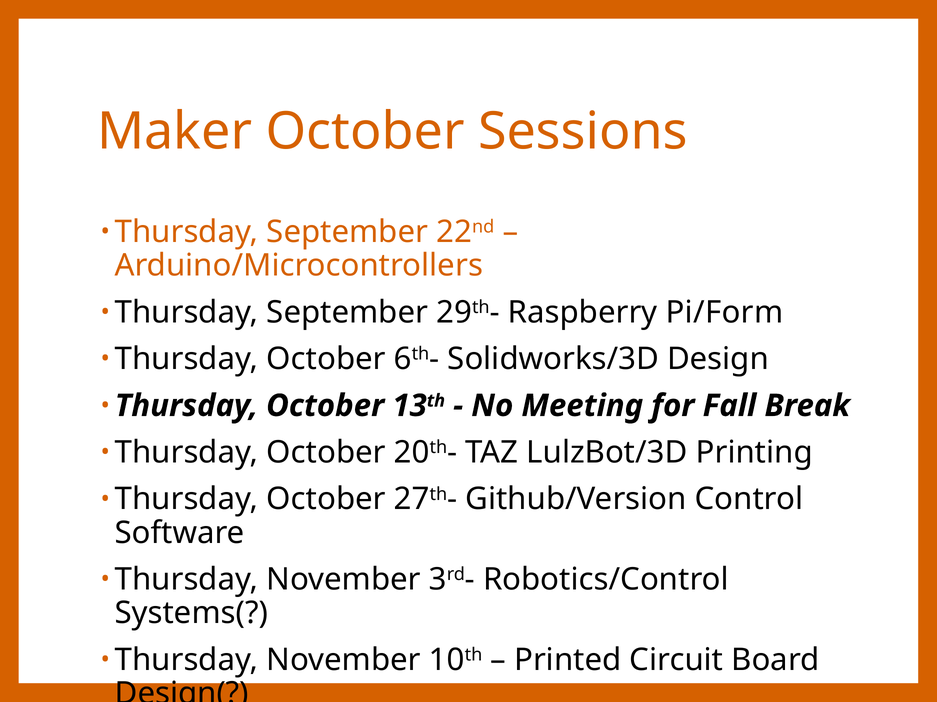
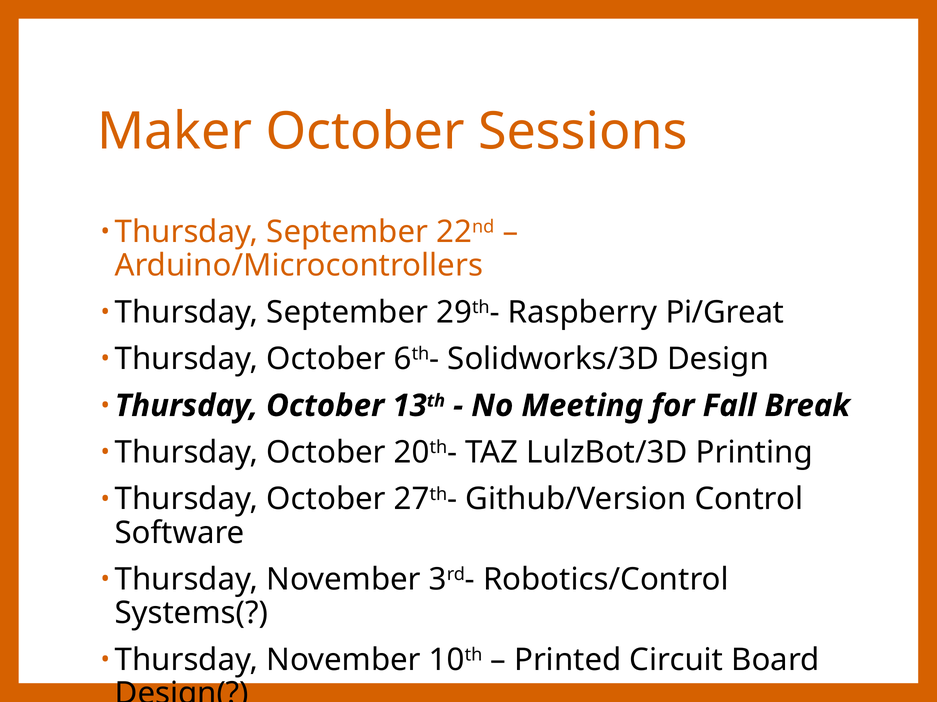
Pi/Form: Pi/Form -> Pi/Great
